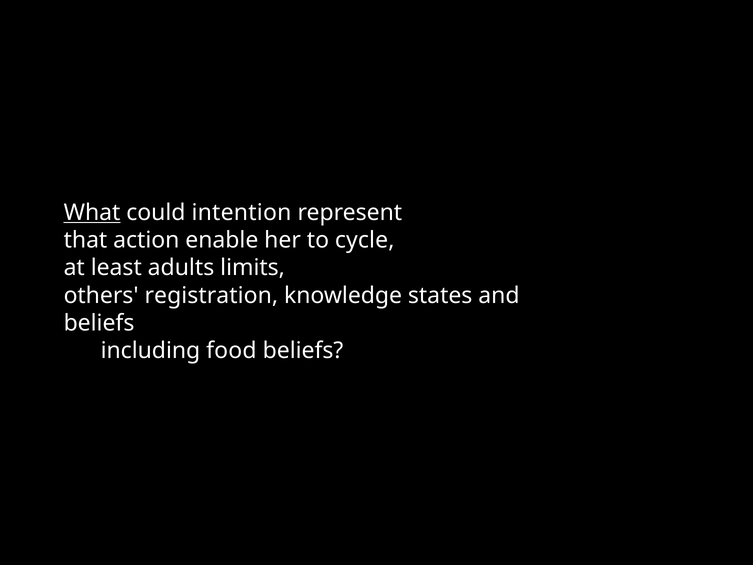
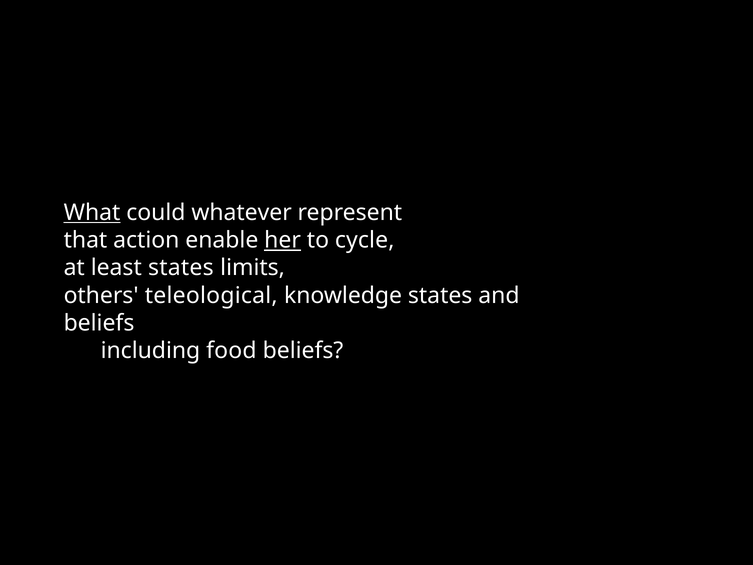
intention: intention -> whatever
her underline: none -> present
least adults: adults -> states
registration: registration -> teleological
